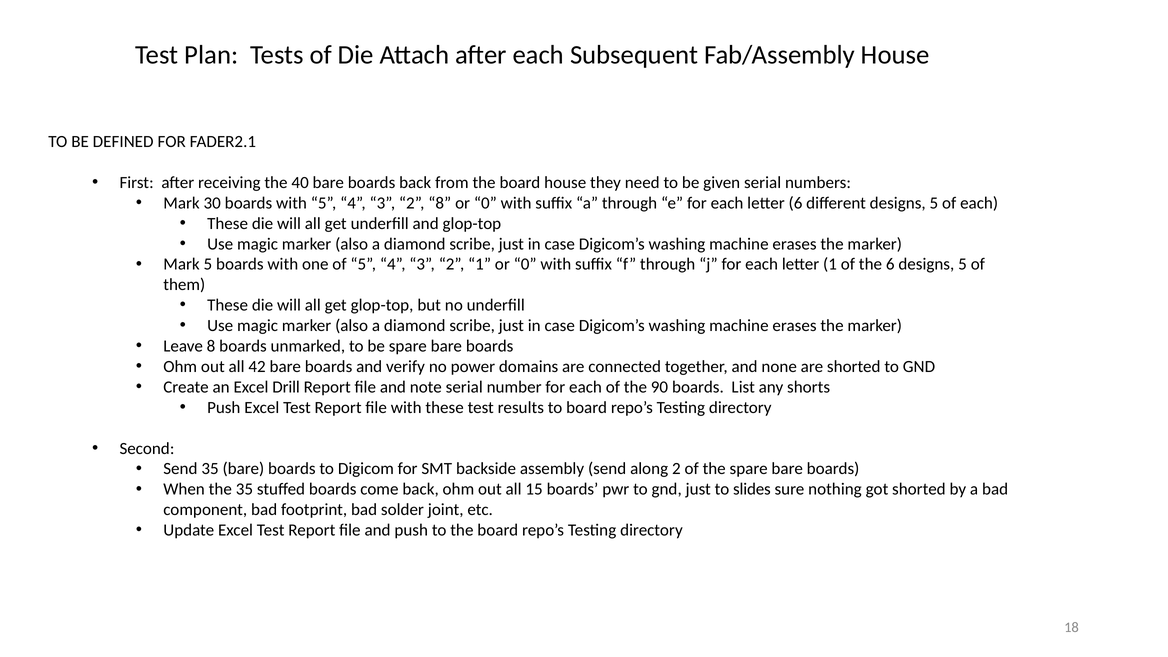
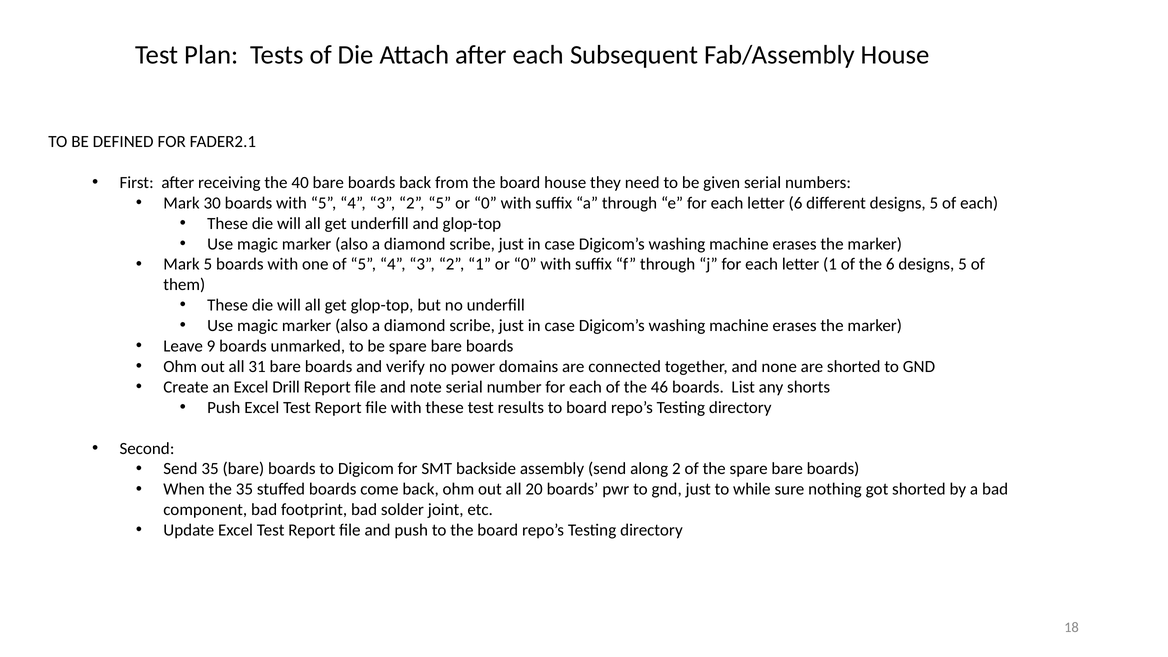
2 8: 8 -> 5
Leave 8: 8 -> 9
42: 42 -> 31
90: 90 -> 46
15: 15 -> 20
slides: slides -> while
